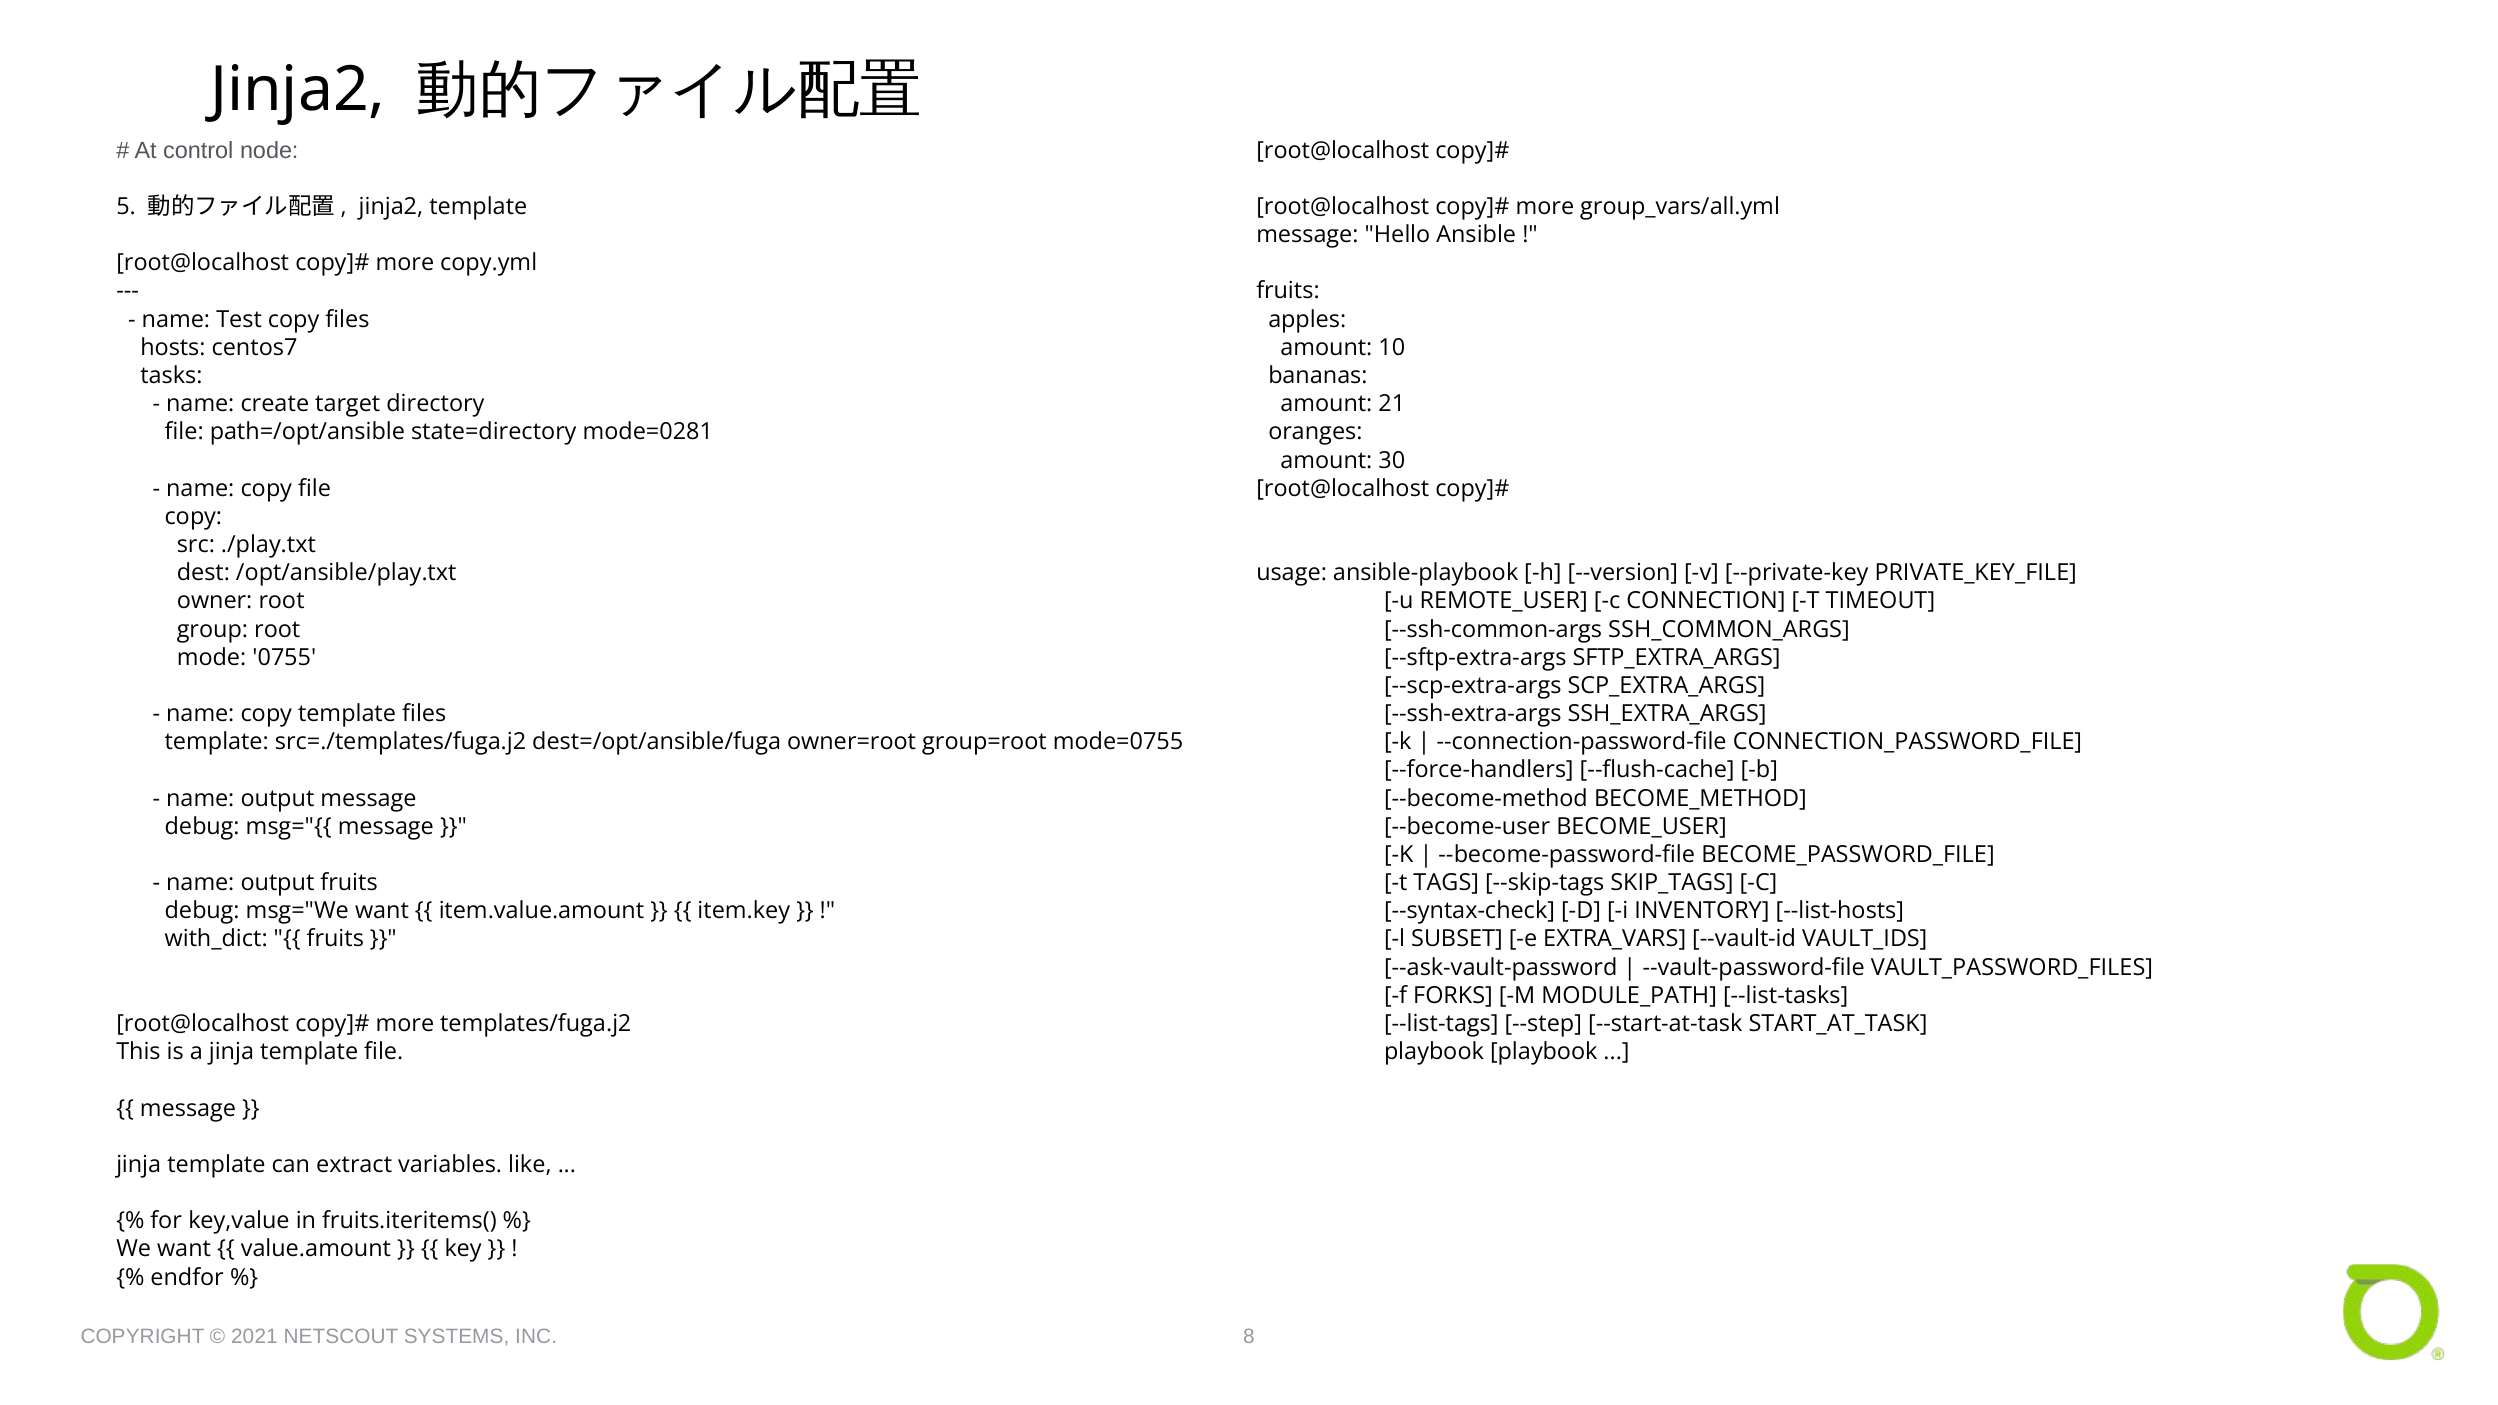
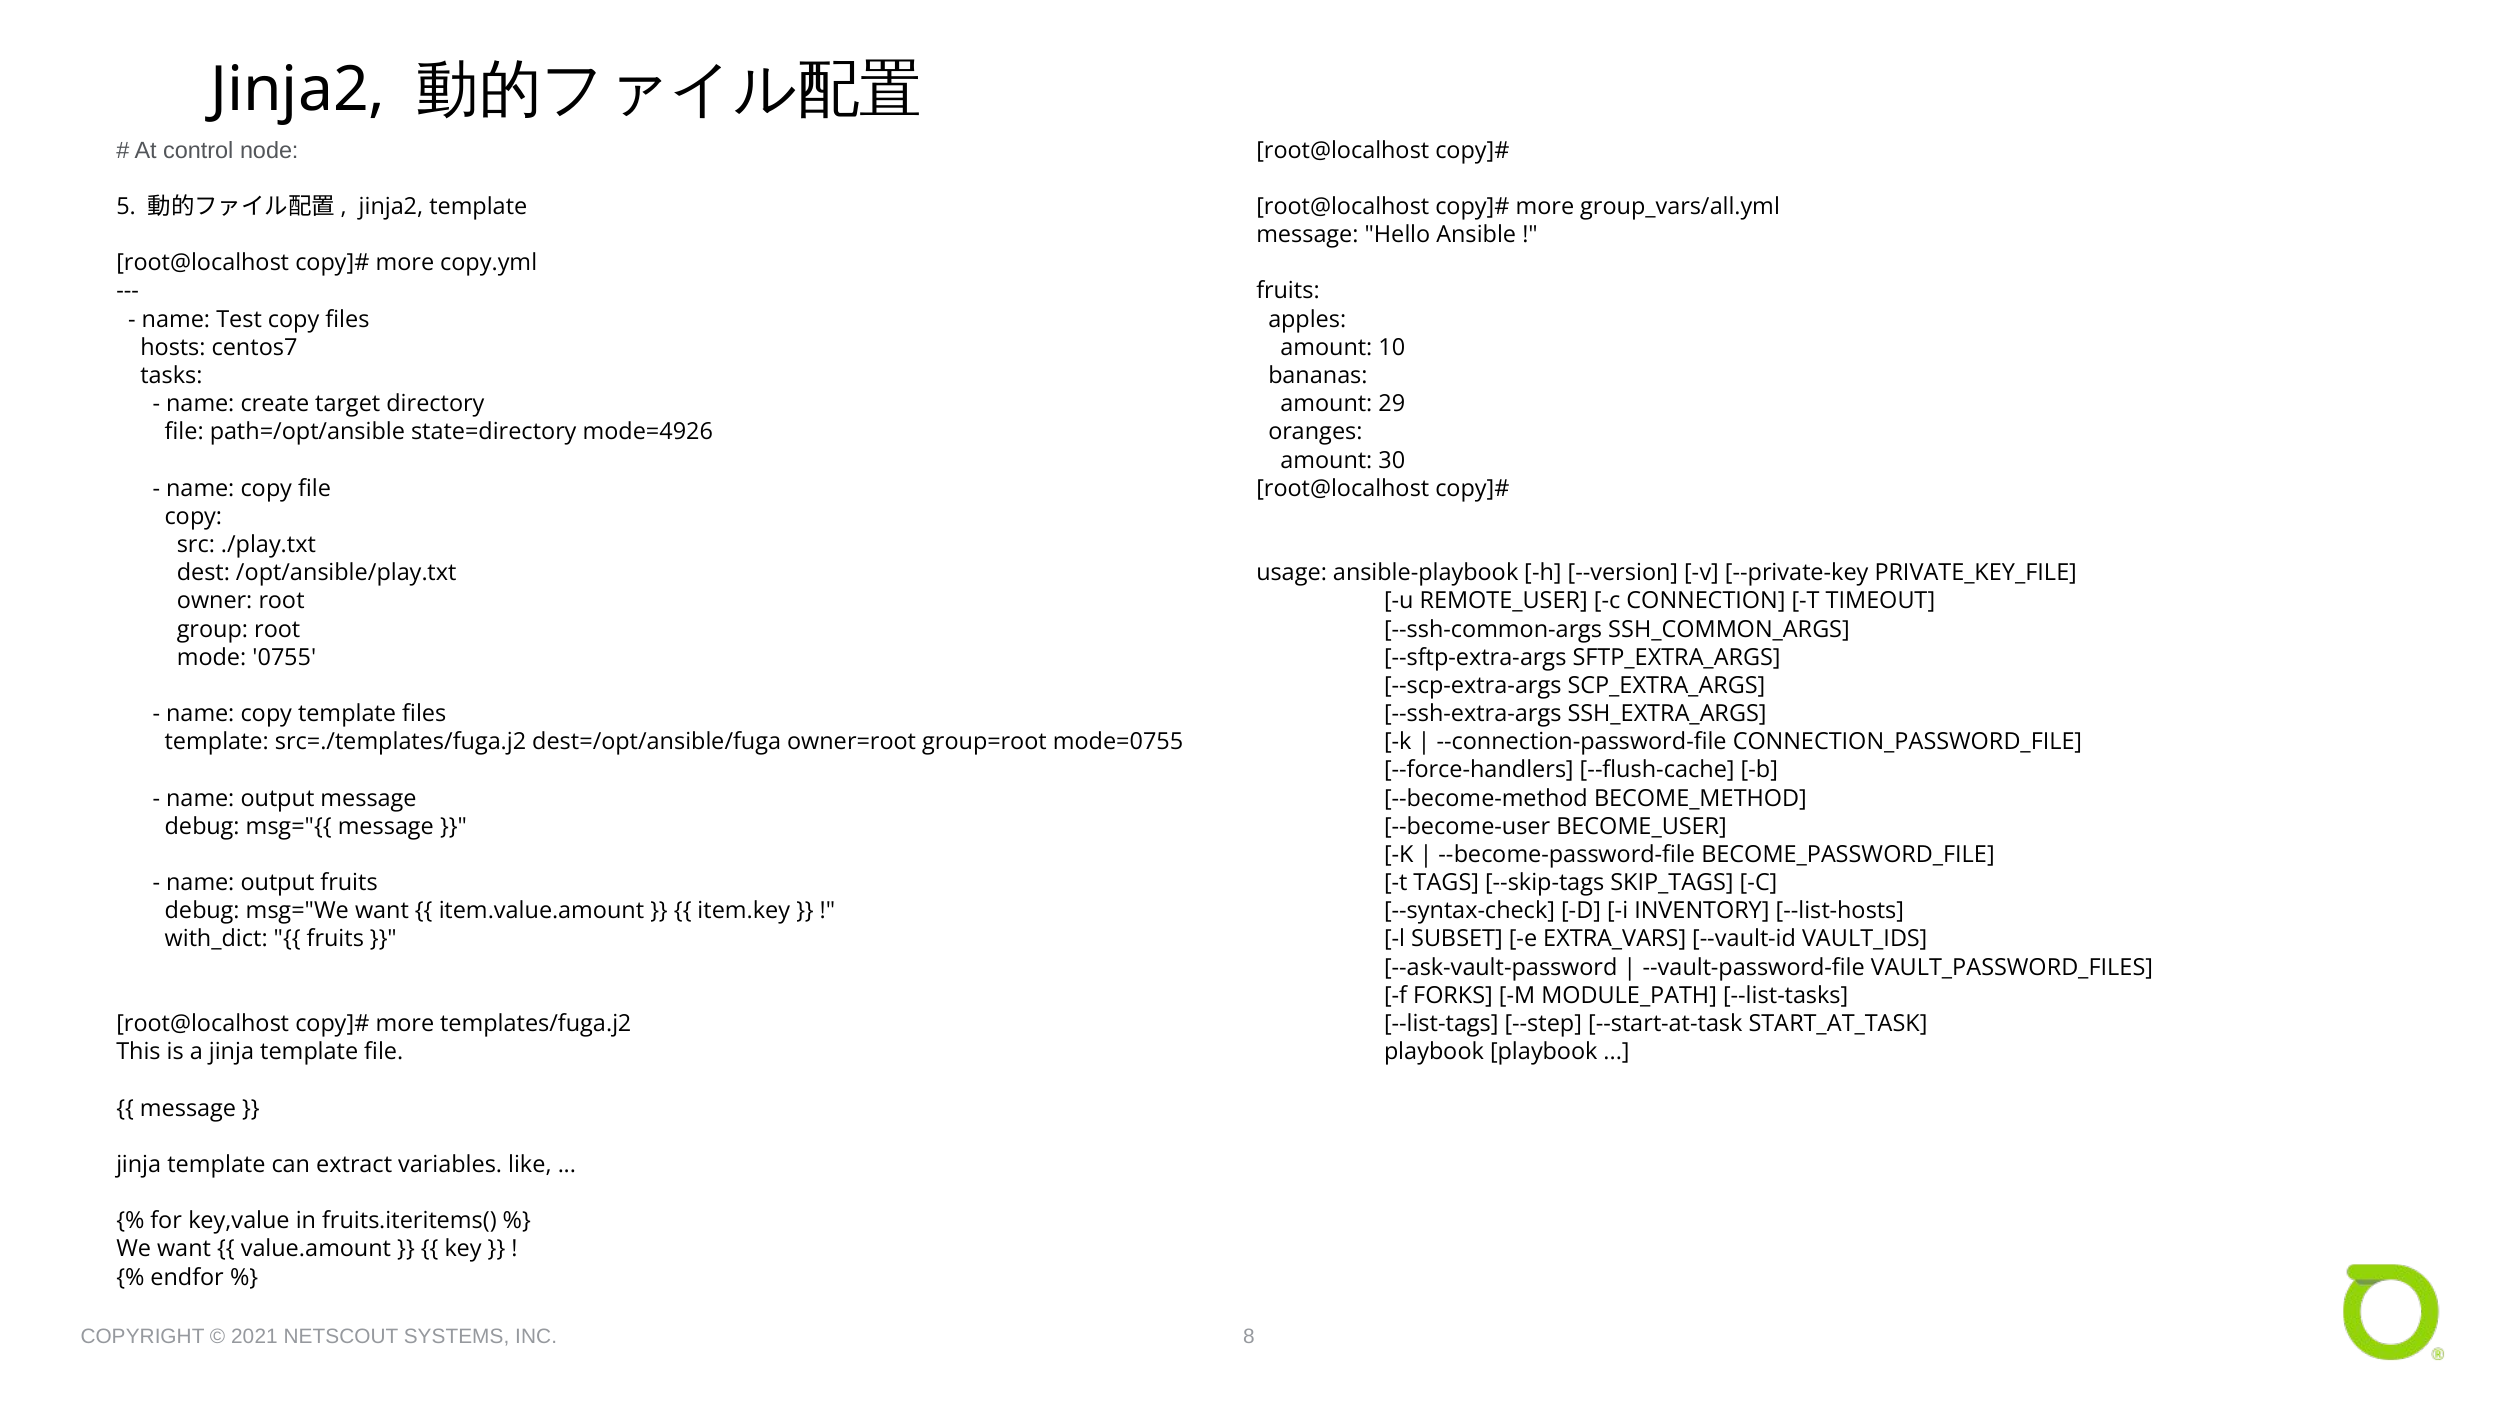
21: 21 -> 29
mode=0281: mode=0281 -> mode=4926
